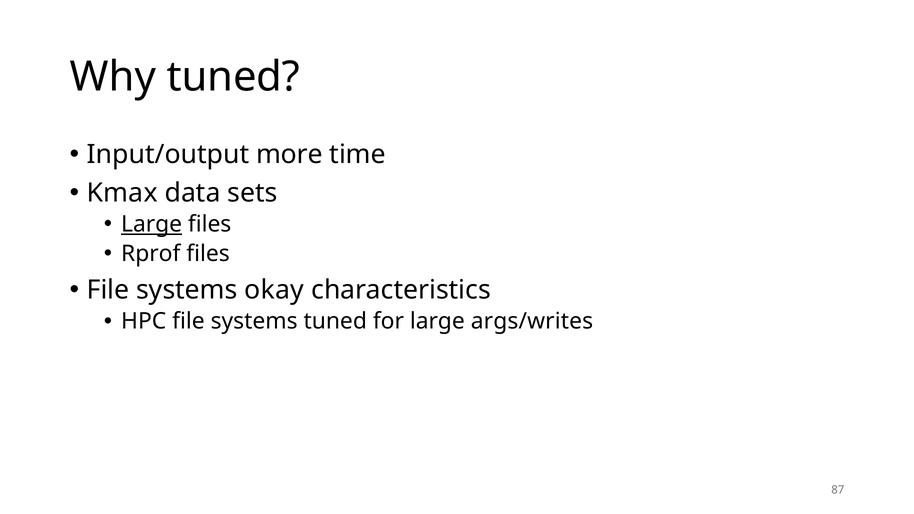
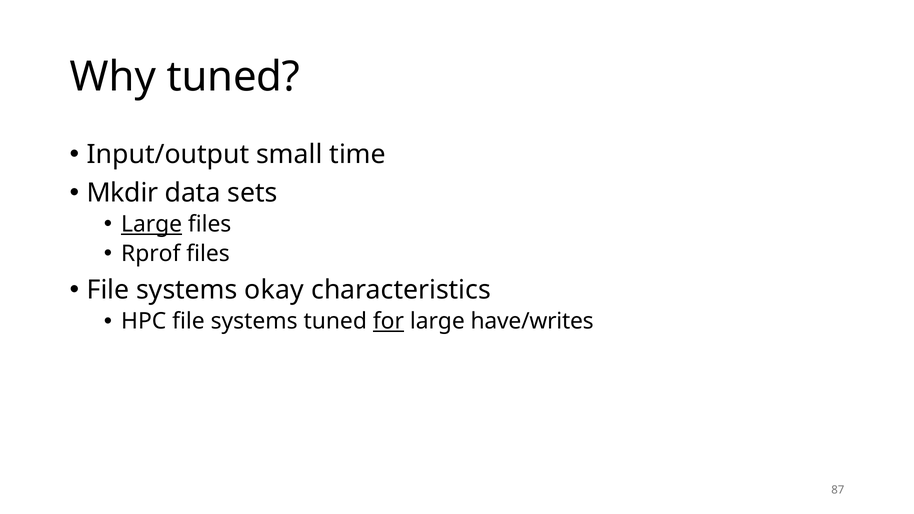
more: more -> small
Kmax: Kmax -> Mkdir
for underline: none -> present
args/writes: args/writes -> have/writes
